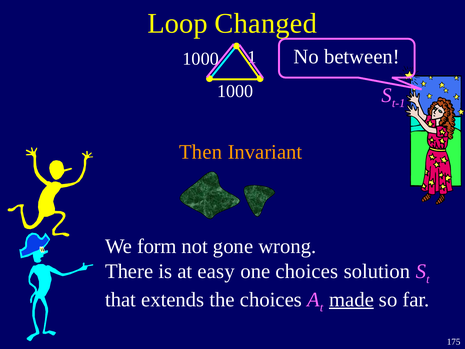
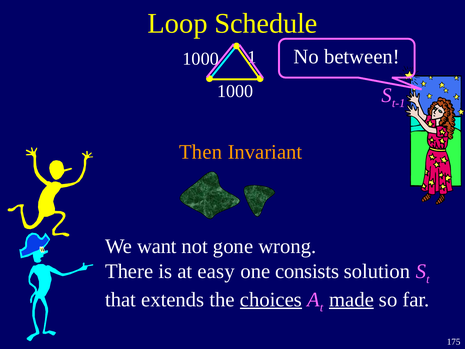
Changed: Changed -> Schedule
form: form -> want
one choices: choices -> consists
choices at (271, 299) underline: none -> present
